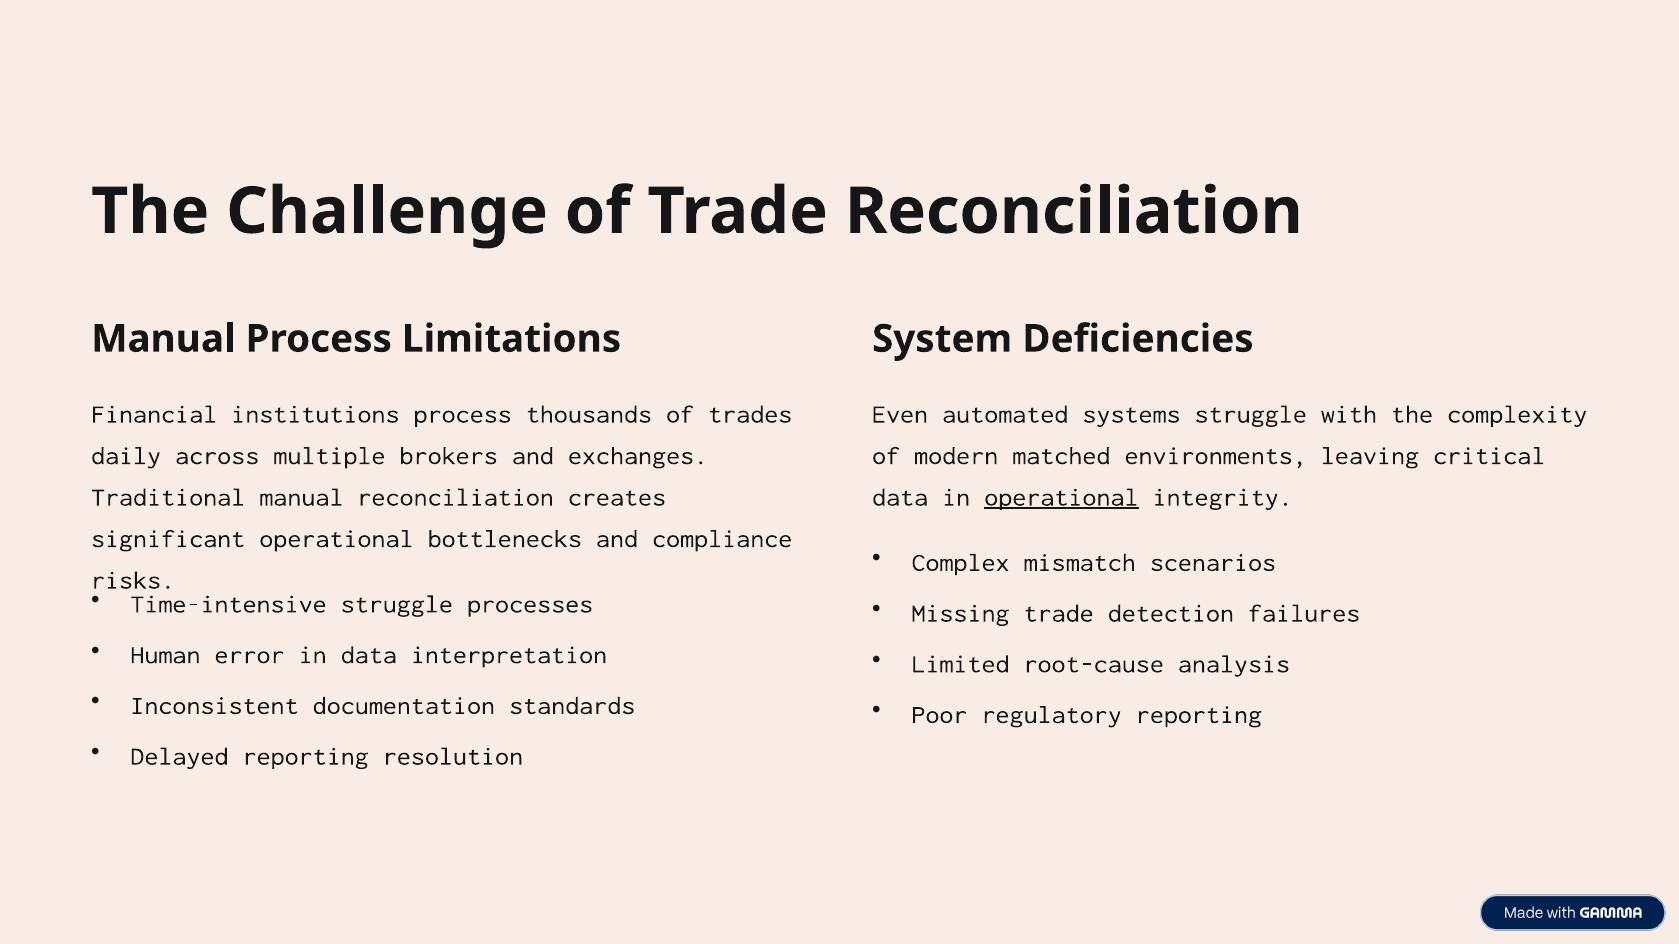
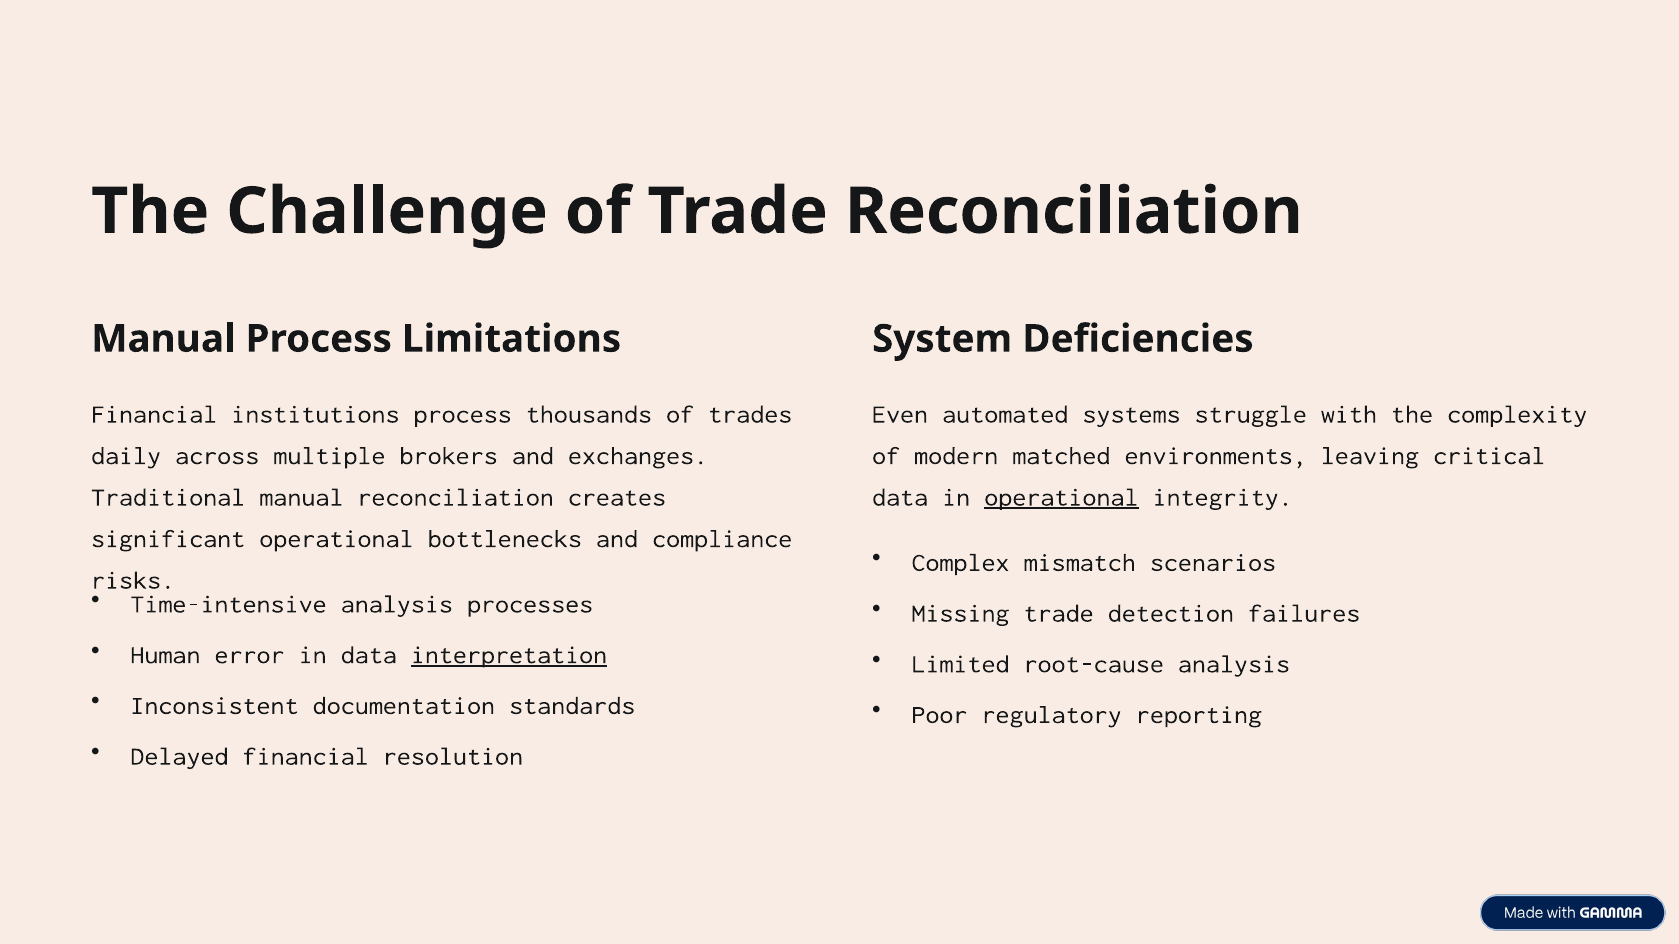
Time-intensive struggle: struggle -> analysis
interpretation underline: none -> present
Delayed reporting: reporting -> financial
